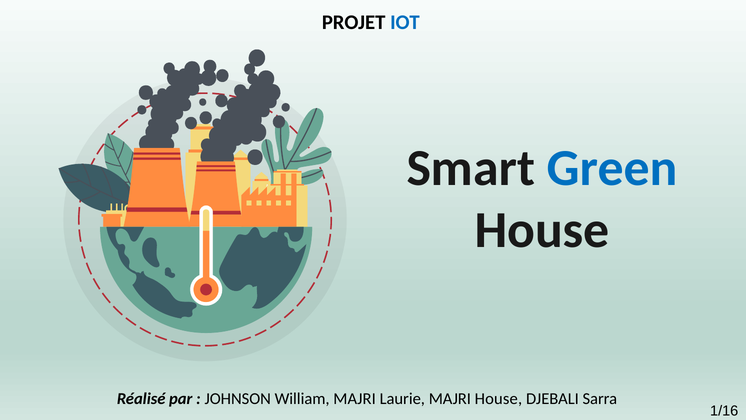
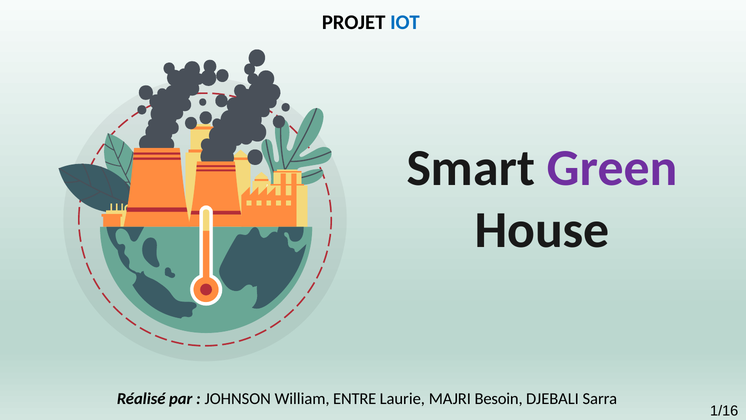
Green colour: blue -> purple
William MAJRI: MAJRI -> ENTRE
MAJRI House: House -> Besoin
